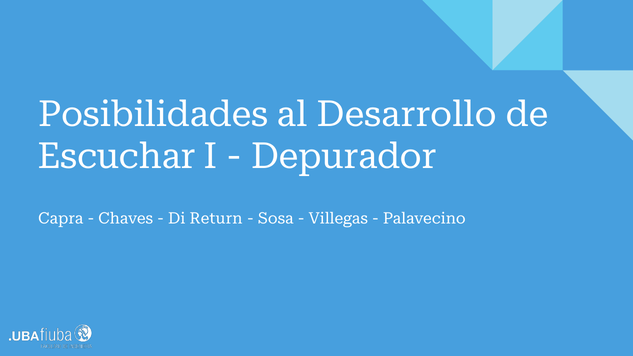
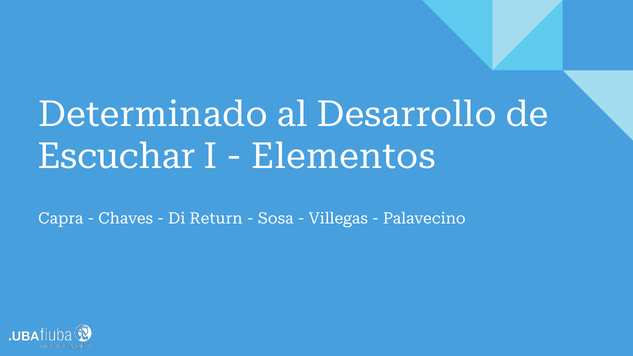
Posibilidades: Posibilidades -> Determinado
Depurador: Depurador -> Elementos
